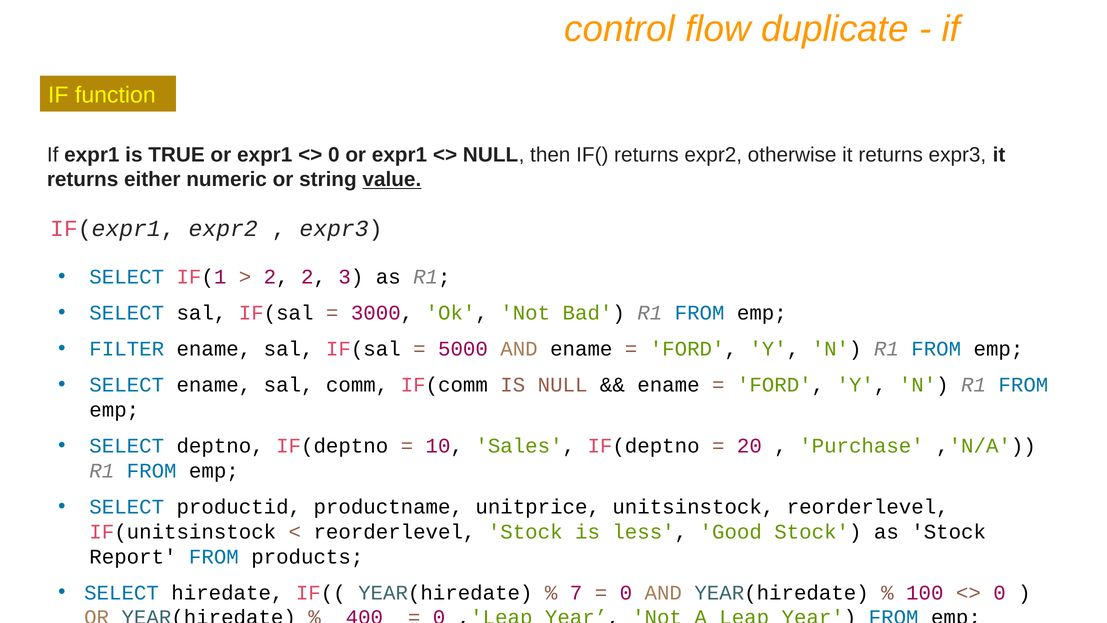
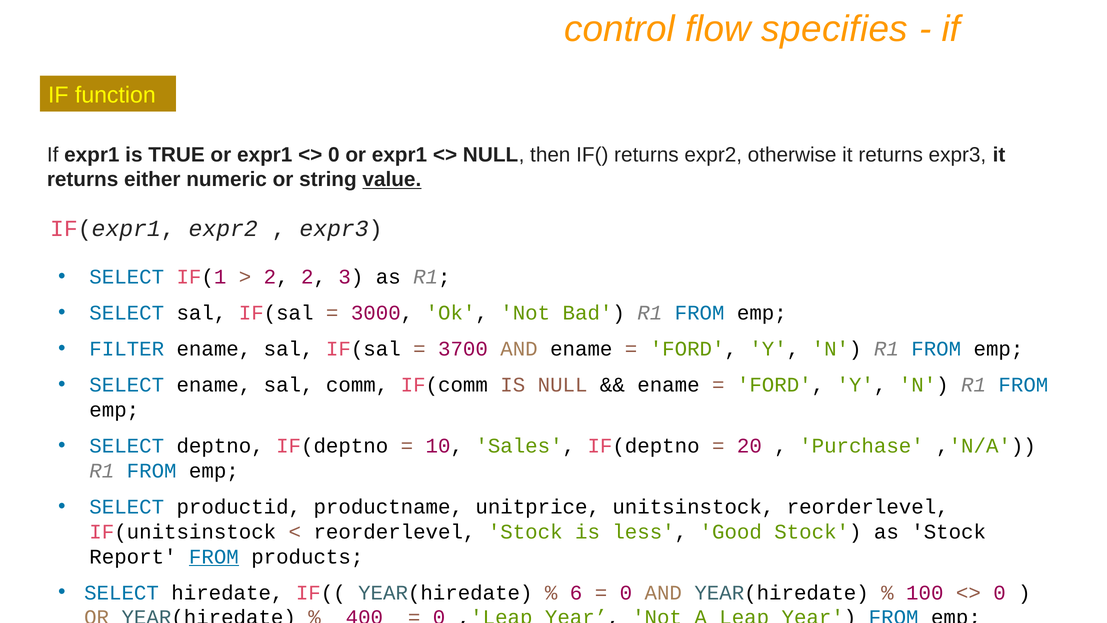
duplicate: duplicate -> specifies
5000: 5000 -> 3700
FROM at (214, 556) underline: none -> present
7: 7 -> 6
